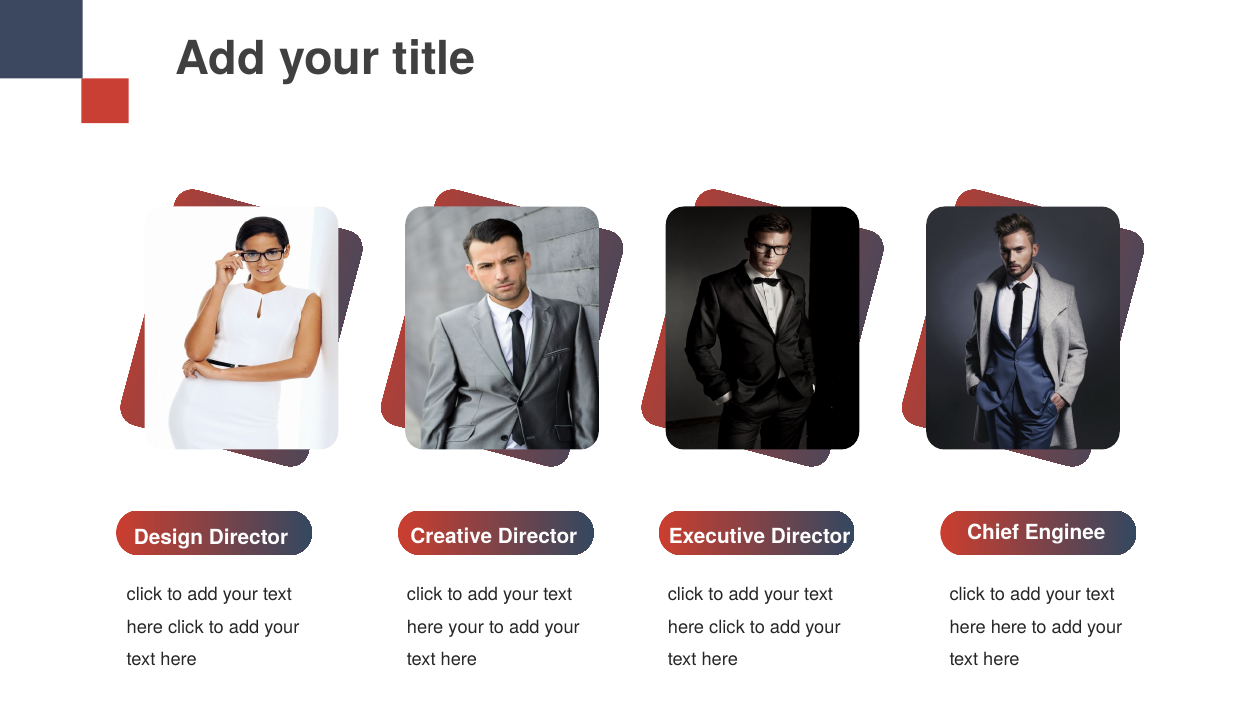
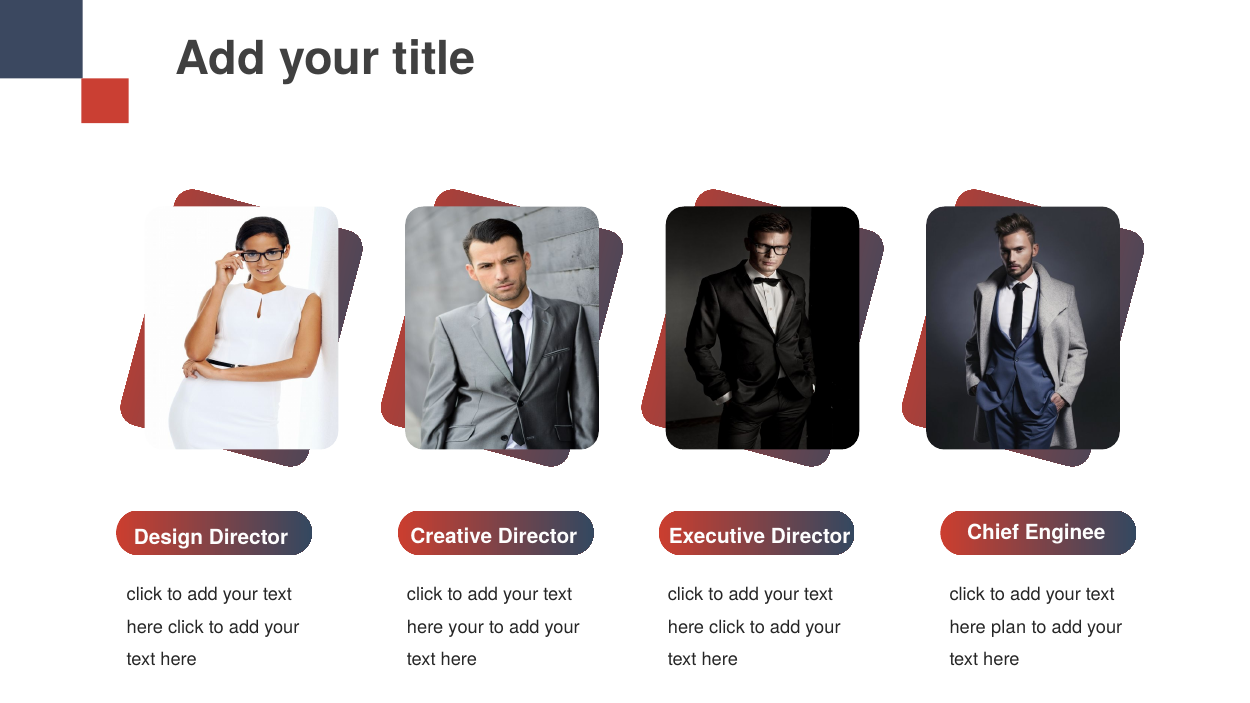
here here: here -> plan
